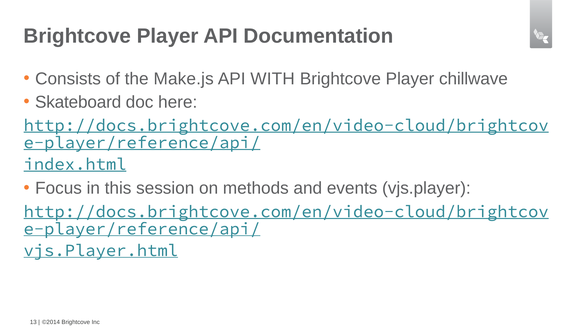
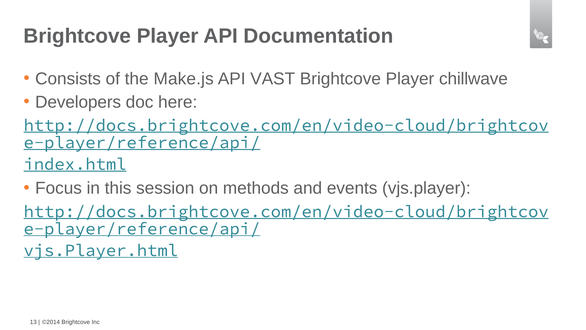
WITH: WITH -> VAST
Skateboard: Skateboard -> Developers
